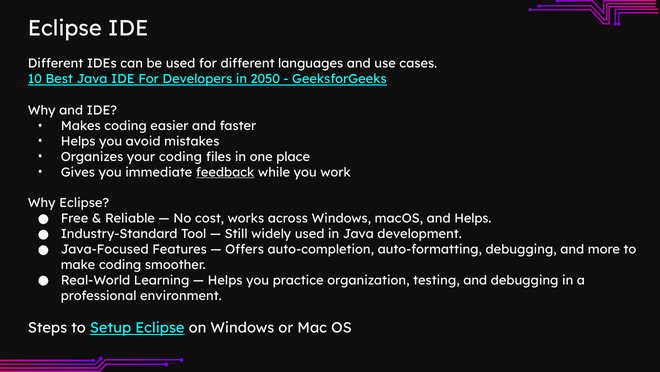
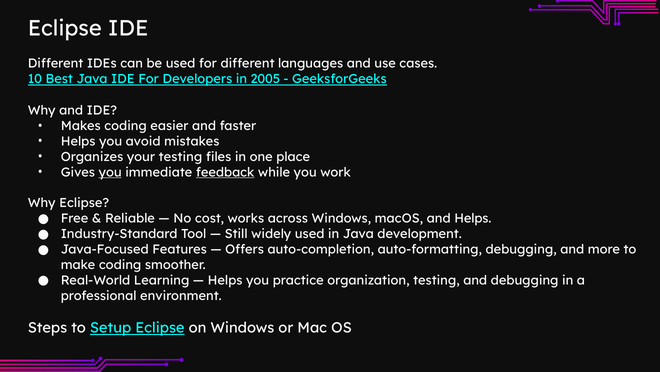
2050: 2050 -> 2005
your coding: coding -> testing
you at (110, 172) underline: none -> present
